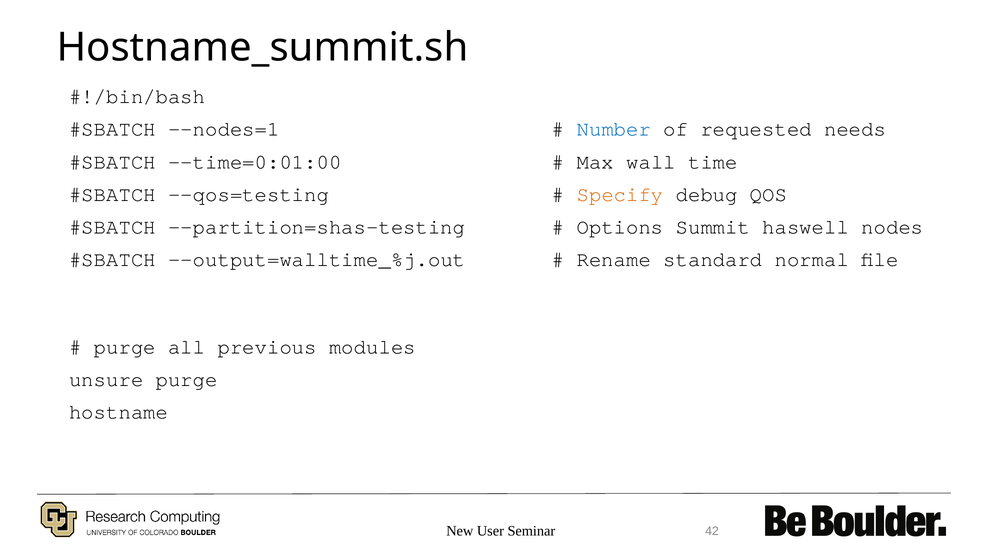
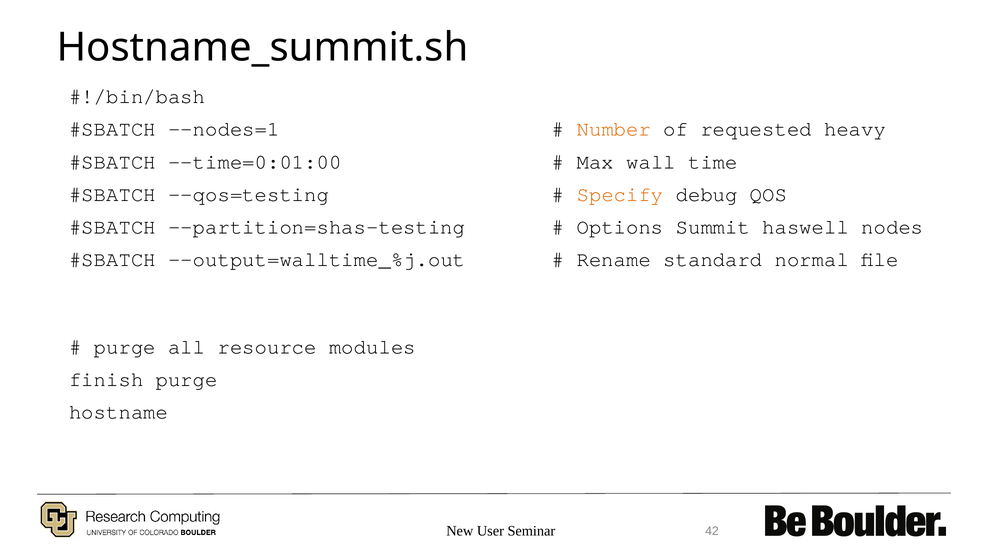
Number colour: blue -> orange
needs: needs -> heavy
previous: previous -> resource
unsure: unsure -> finish
